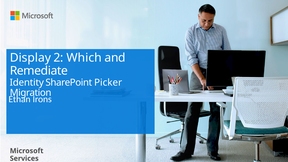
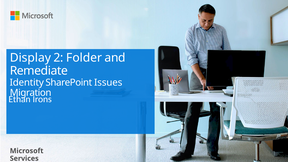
Which: Which -> Folder
Picker: Picker -> Issues
